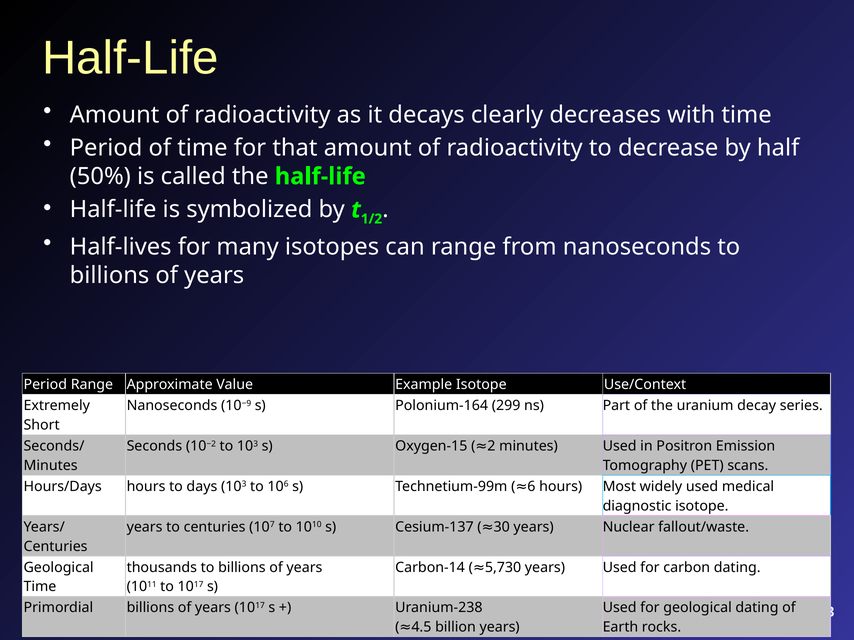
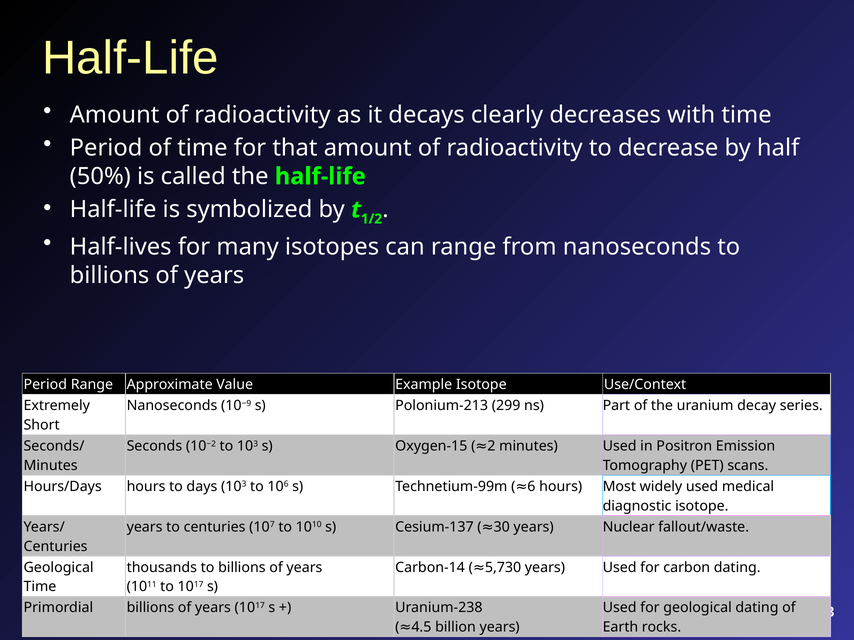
Polonium-164: Polonium-164 -> Polonium-213
